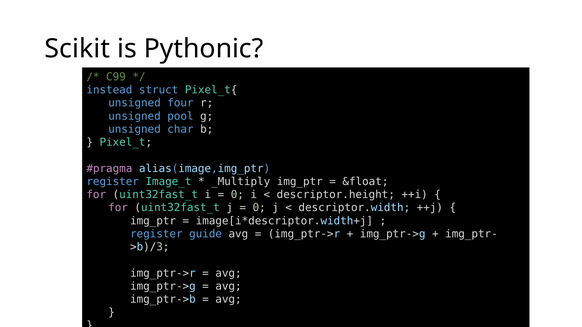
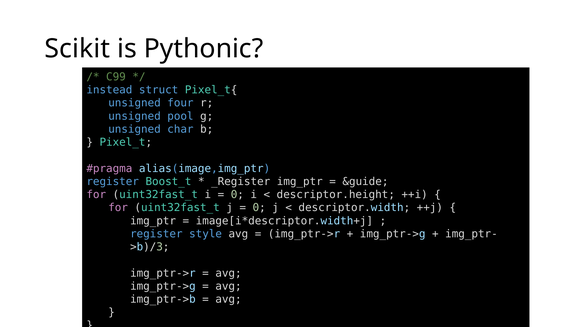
Image_t: Image_t -> Boost_t
_Multiply: _Multiply -> _Register
&float: &float -> &guide
guide: guide -> style
